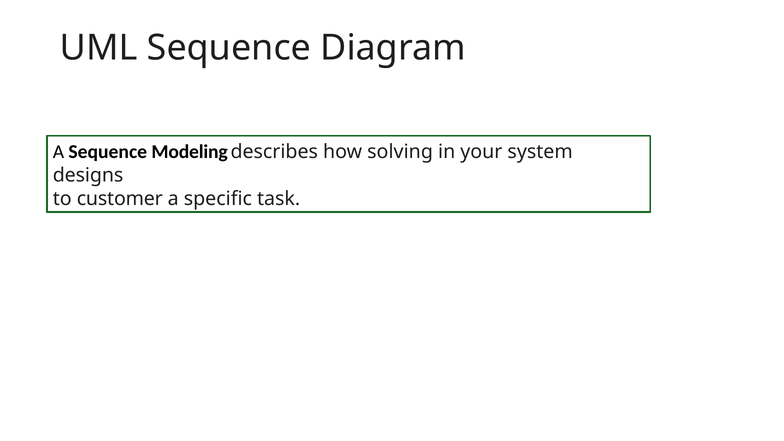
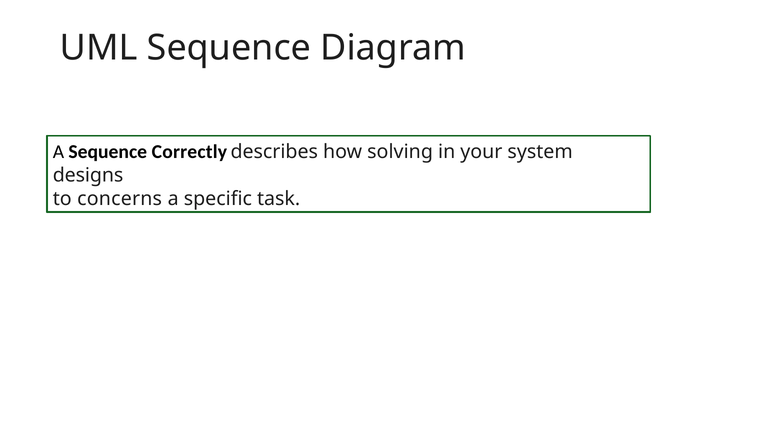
Modeling: Modeling -> Correctly
customer: customer -> concerns
